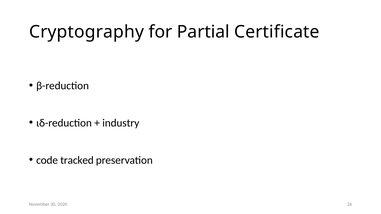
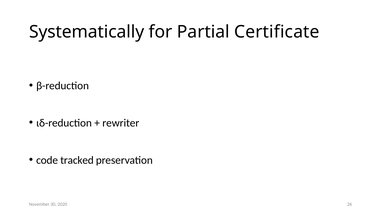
Cryptography: Cryptography -> Systematically
industry: industry -> rewriter
